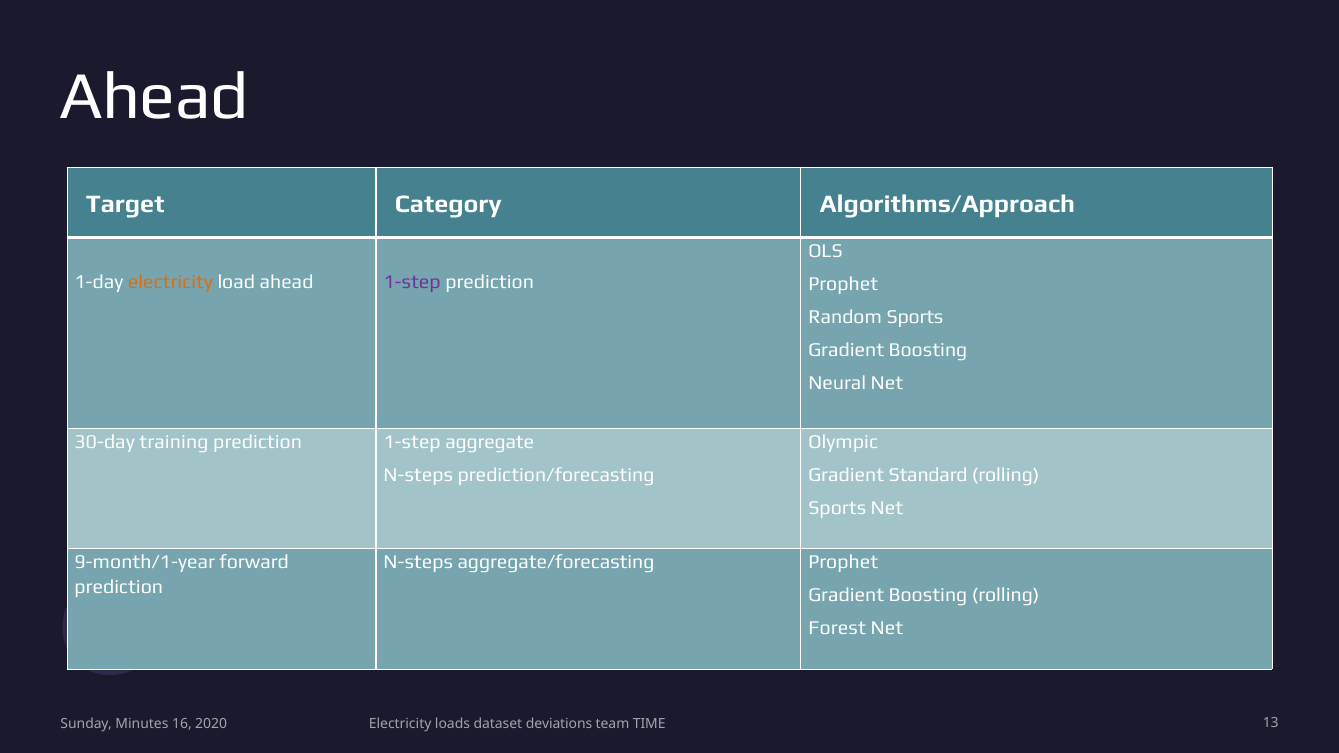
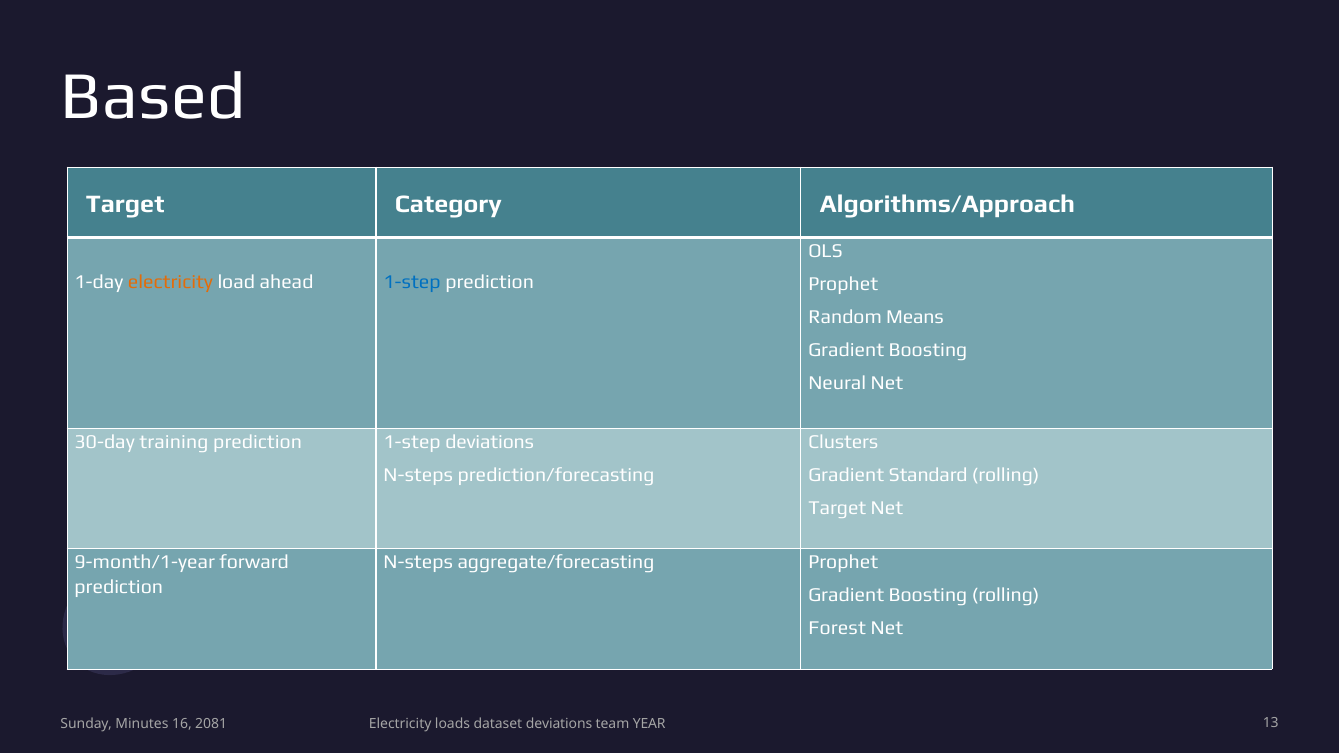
Ahead at (154, 96): Ahead -> Based
1-step at (412, 282) colour: purple -> blue
Random Sports: Sports -> Means
1-step aggregate: aggregate -> deviations
Olympic: Olympic -> Clusters
Sports at (837, 508): Sports -> Target
2020: 2020 -> 2081
TIME: TIME -> YEAR
